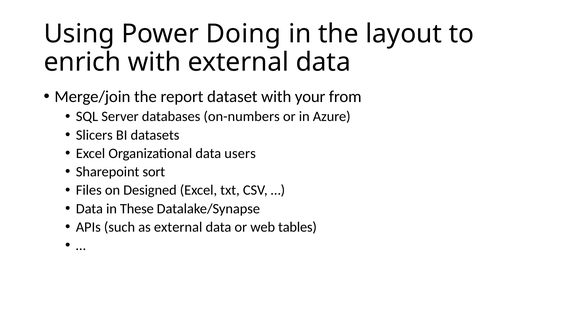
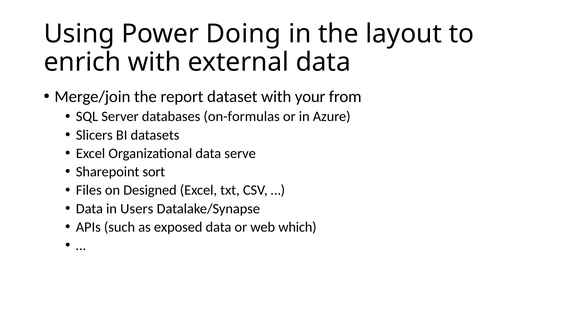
on-numbers: on-numbers -> on-formulas
users: users -> serve
These: These -> Users
as external: external -> exposed
tables: tables -> which
